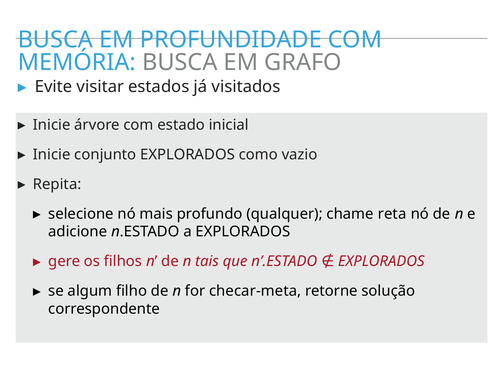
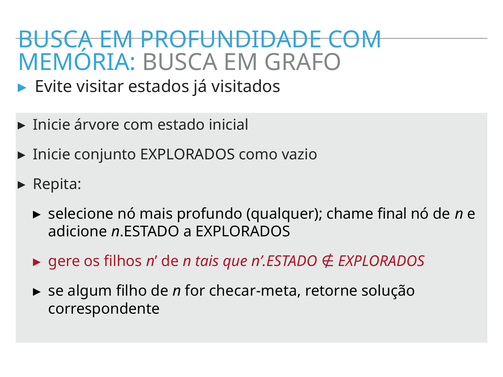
reta: reta -> final
